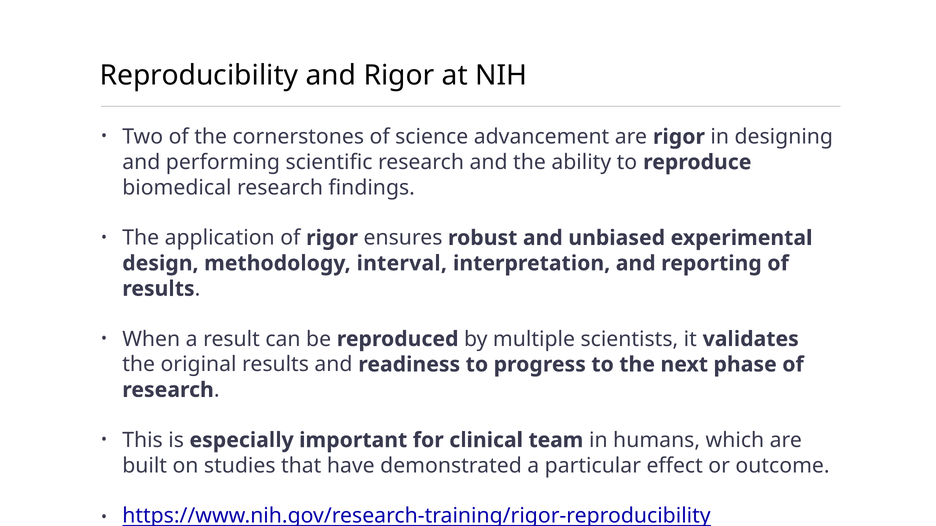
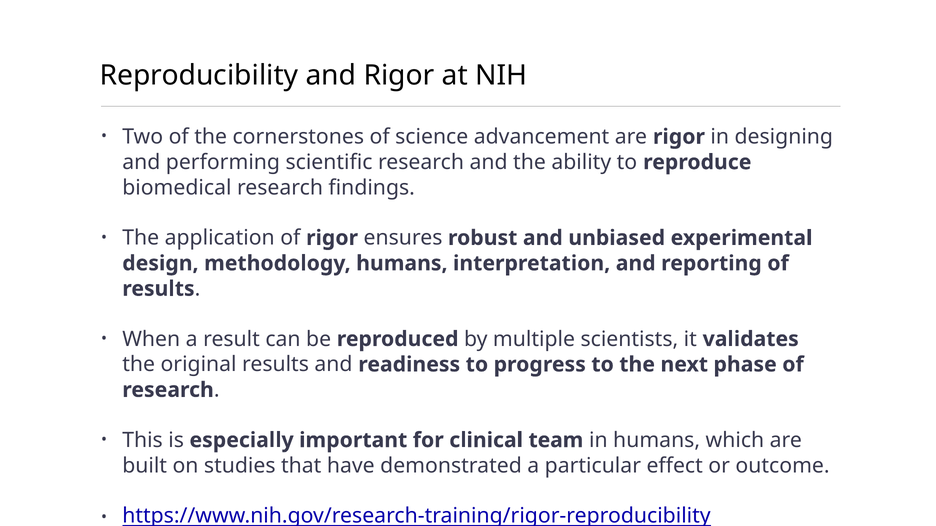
methodology interval: interval -> humans
